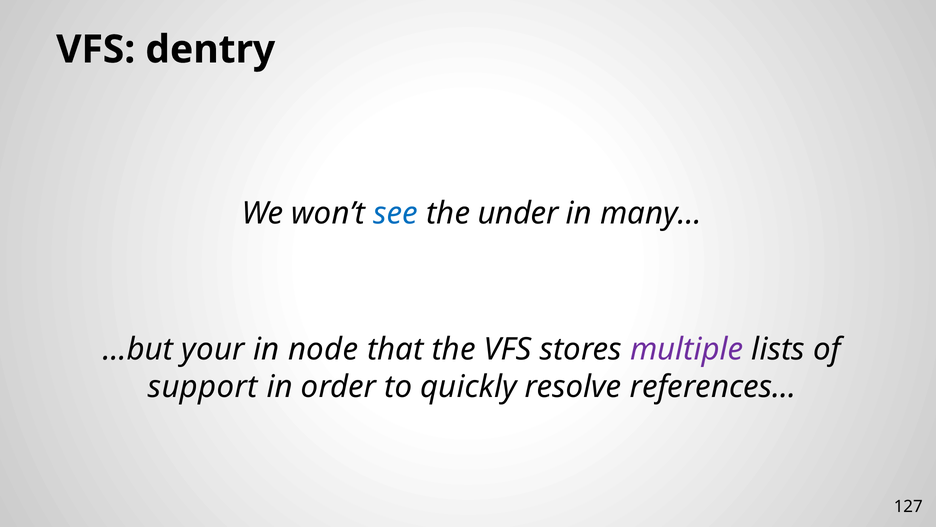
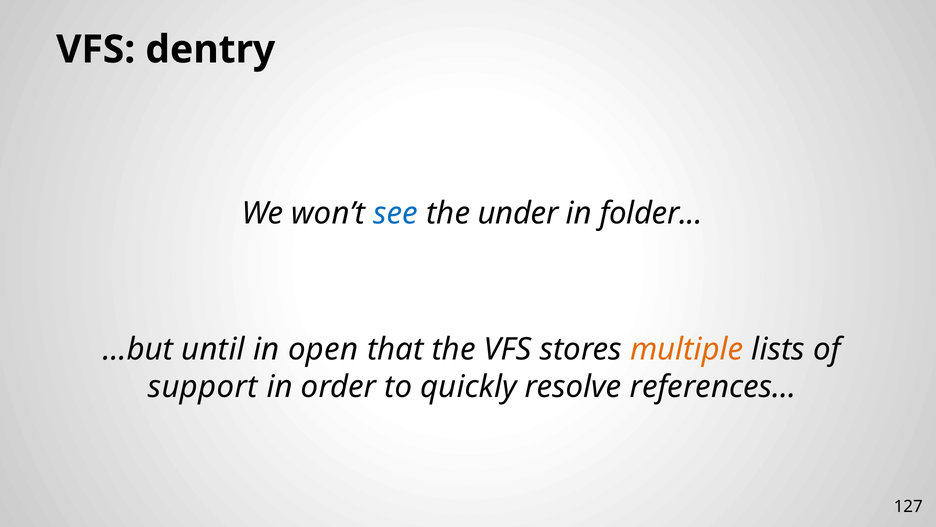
many: many -> folder
your: your -> until
node: node -> open
multiple colour: purple -> orange
